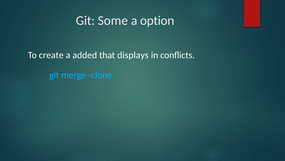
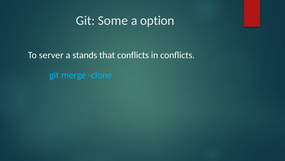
create: create -> server
added: added -> stands
that displays: displays -> conflicts
